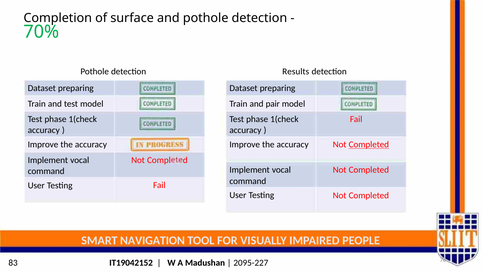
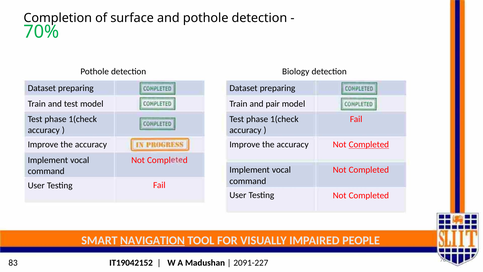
Results: Results -> Biology
NAVIGATION underline: none -> present
2095-227: 2095-227 -> 2091-227
